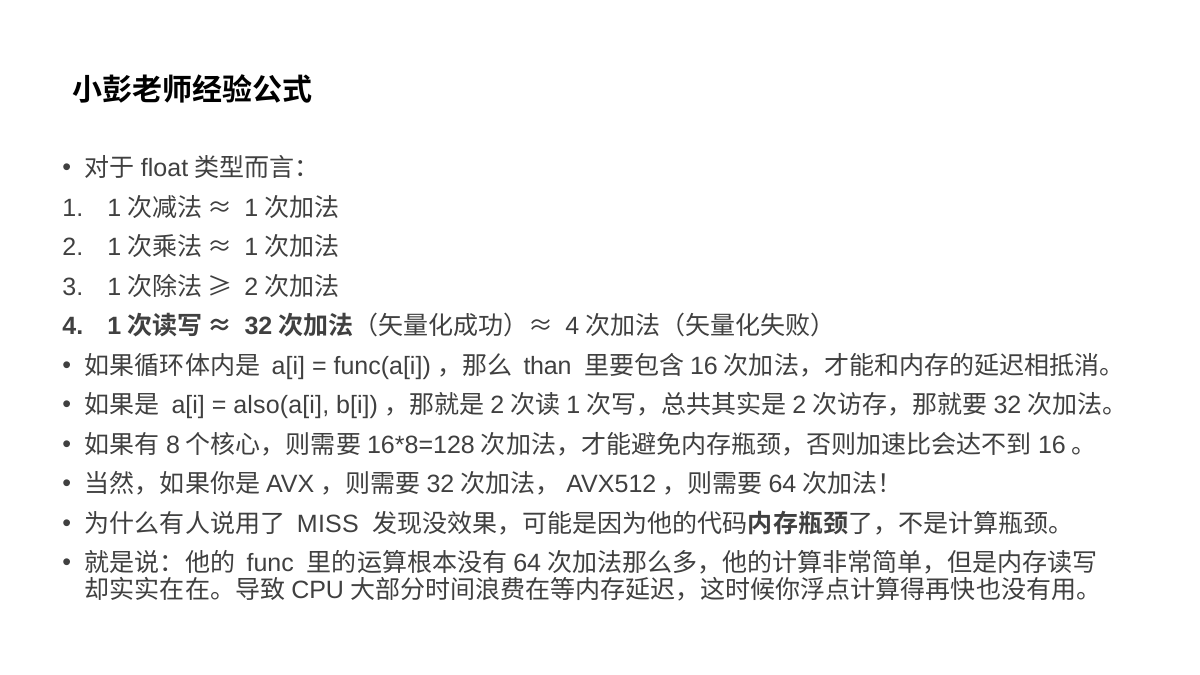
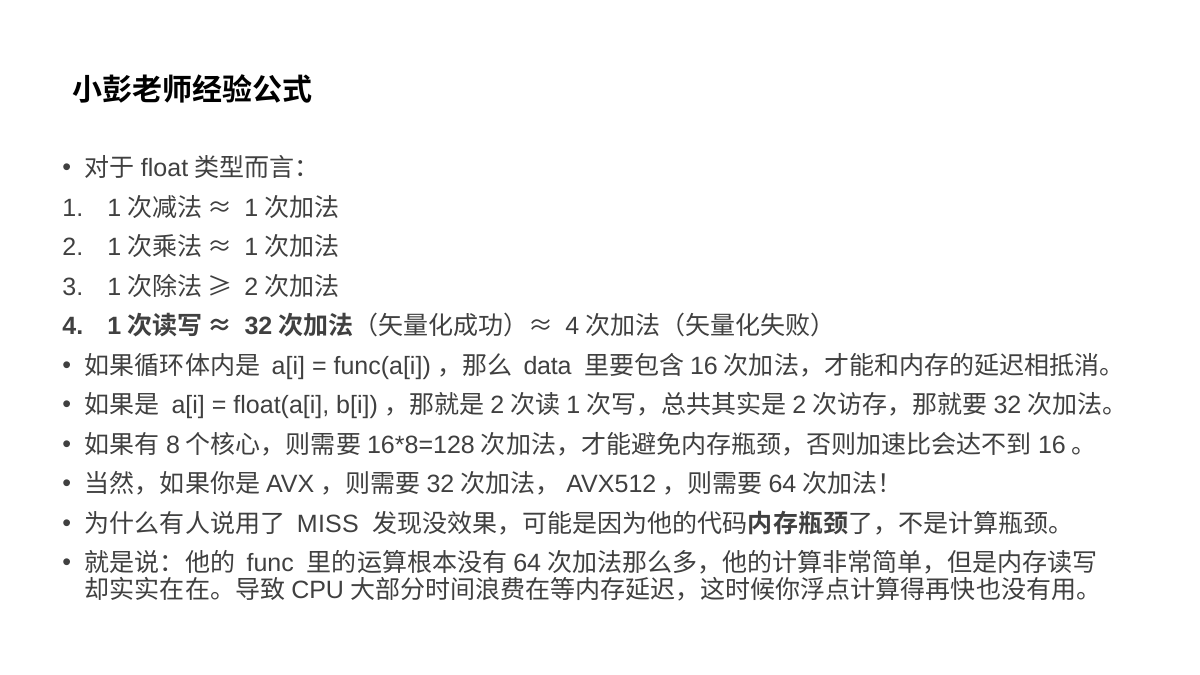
than: than -> data
also(a[i: also(a[i -> float(a[i
